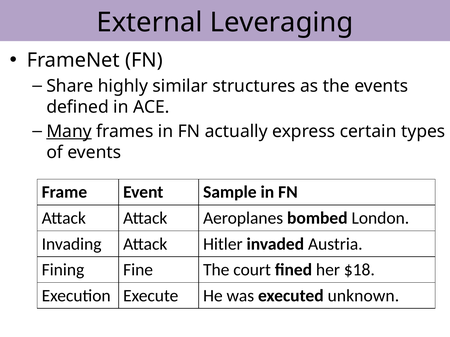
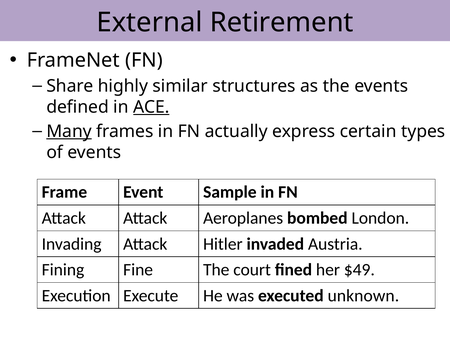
Leveraging: Leveraging -> Retirement
ACE underline: none -> present
$18: $18 -> $49
